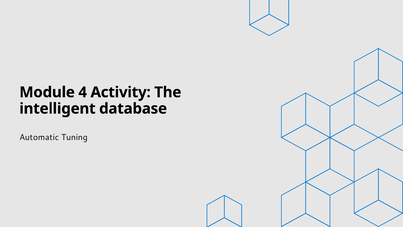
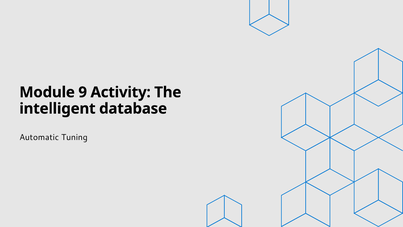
4: 4 -> 9
